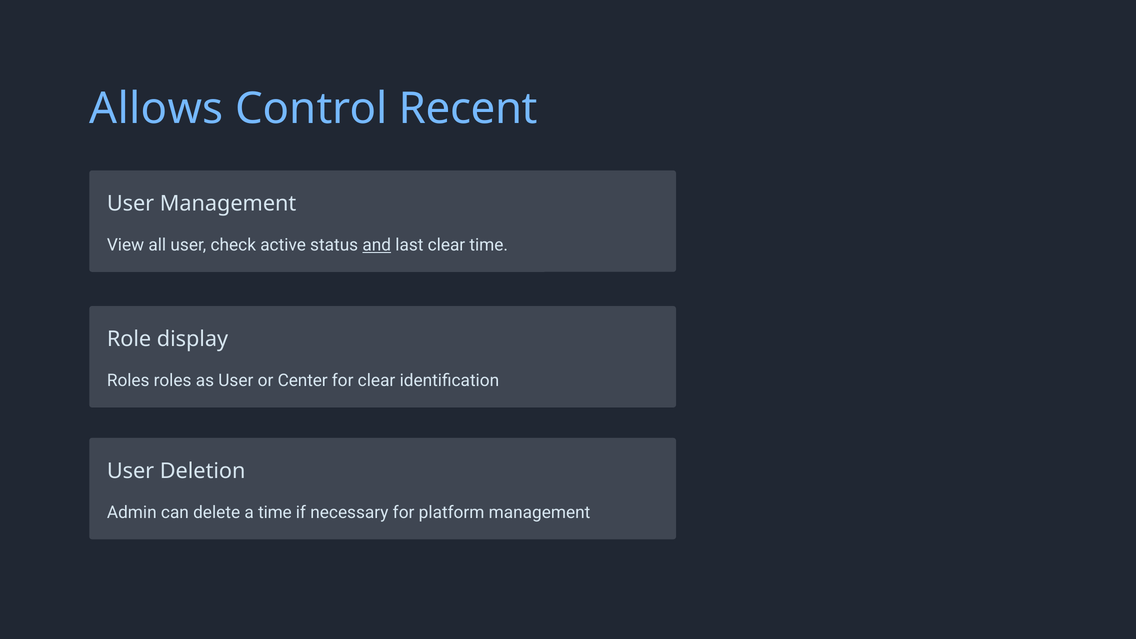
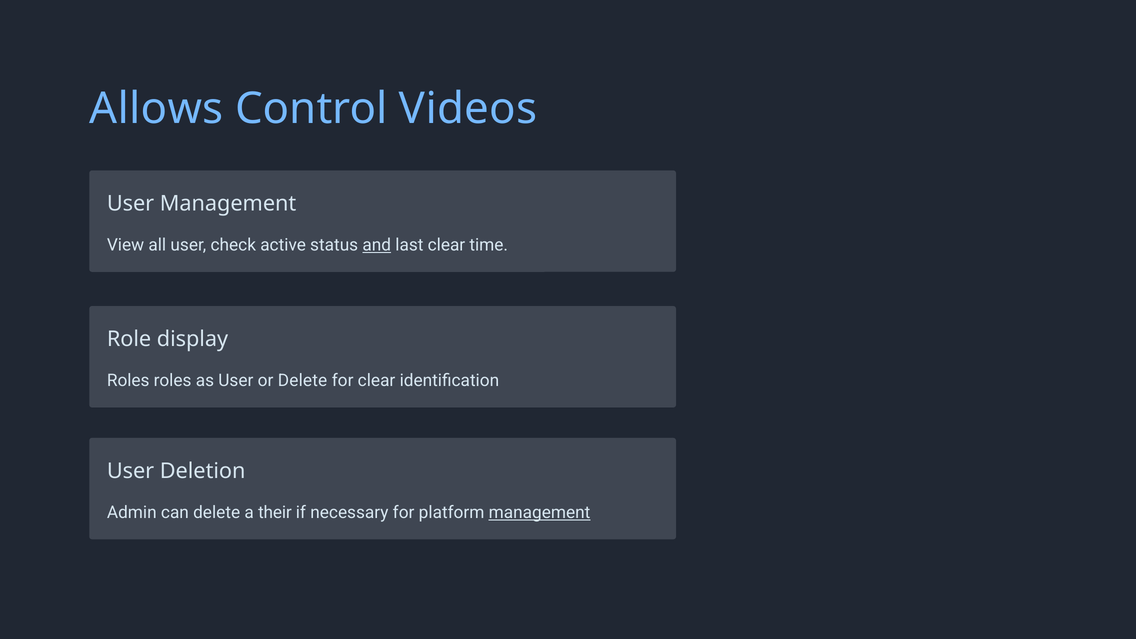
Recent: Recent -> Videos
or Center: Center -> Delete
a time: time -> their
management at (540, 512) underline: none -> present
